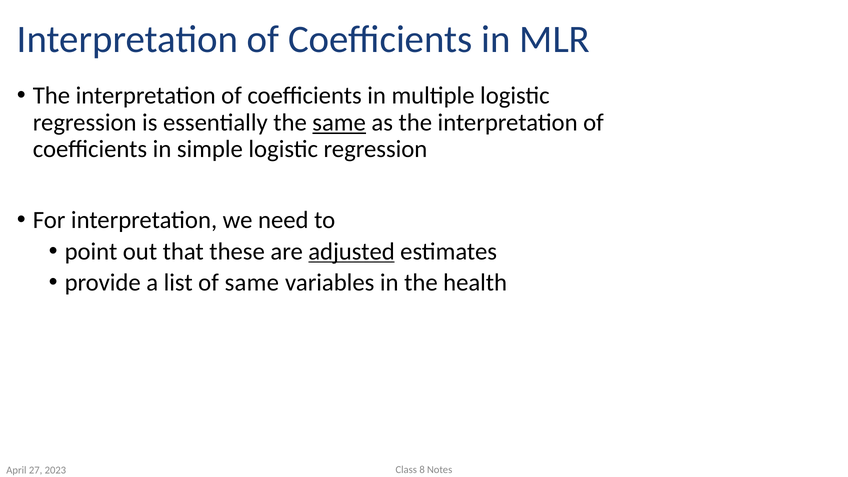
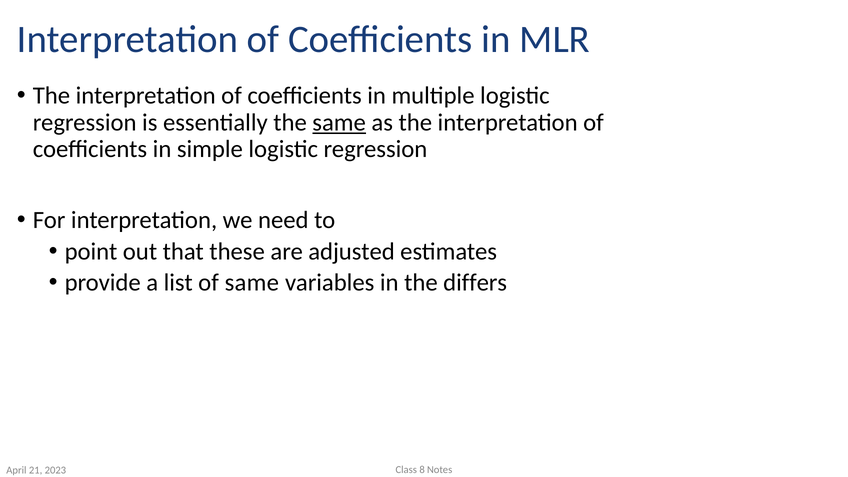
adjusted underline: present -> none
health: health -> differs
27: 27 -> 21
